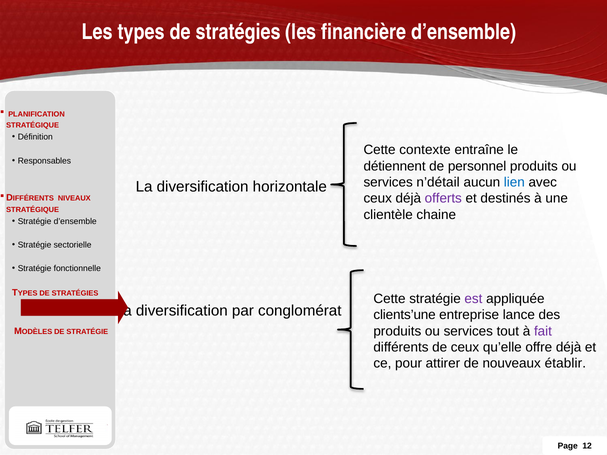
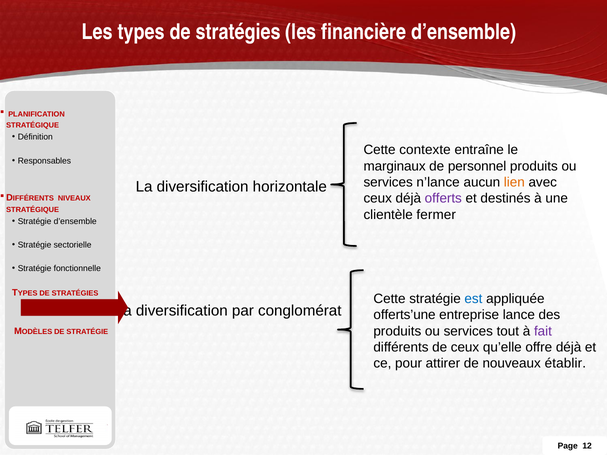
détiennent: détiennent -> marginaux
n’détail: n’détail -> n’lance
lien colour: blue -> orange
chaine: chaine -> fermer
est colour: purple -> blue
clients’une: clients’une -> offerts’une
